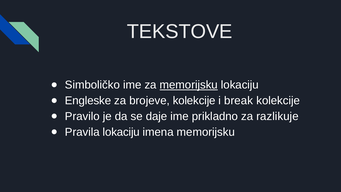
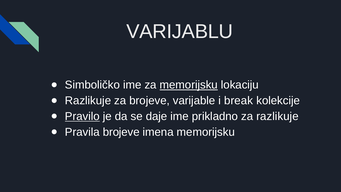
TEKSTOVE: TEKSTOVE -> VARIJABLU
Engleske at (88, 101): Engleske -> Razlikuje
brojeve kolekcije: kolekcije -> varijable
Pravilo underline: none -> present
Pravila lokaciju: lokaciju -> brojeve
